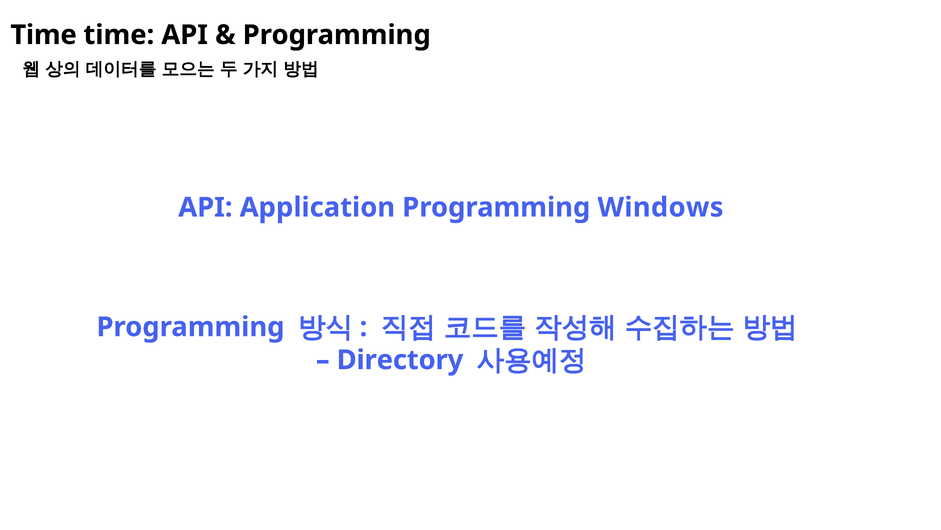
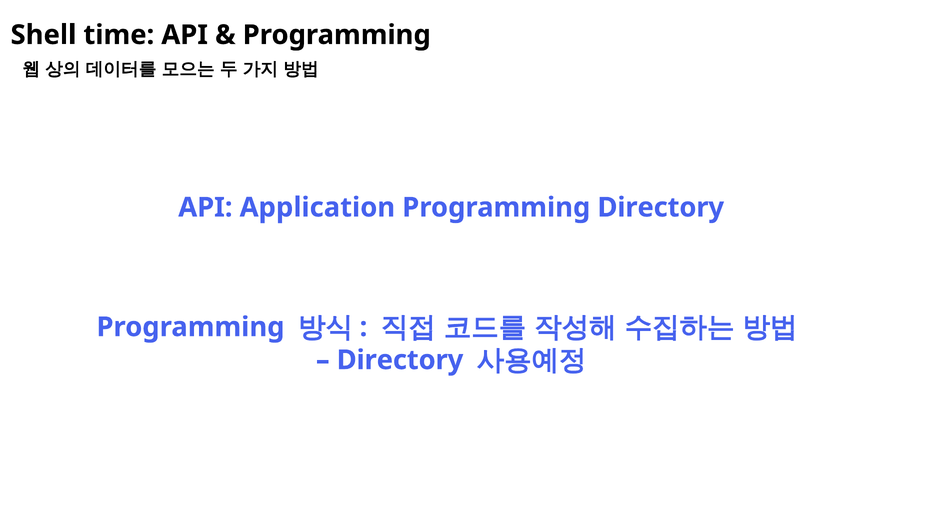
Time at (44, 35): Time -> Shell
Programming Windows: Windows -> Directory
